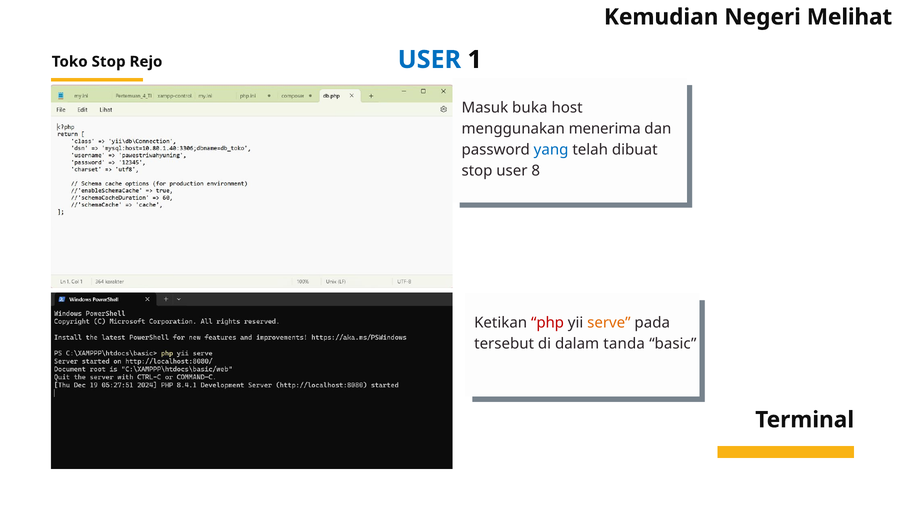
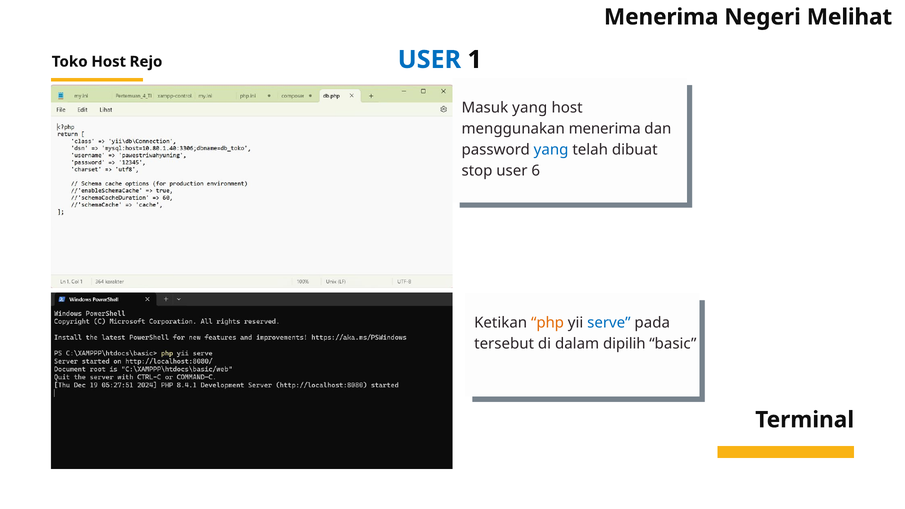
Kemudian at (661, 17): Kemudian -> Menerima
Toko Stop: Stop -> Host
Masuk buka: buka -> yang
8: 8 -> 6
php colour: red -> orange
serve colour: orange -> blue
tanda: tanda -> dipilih
